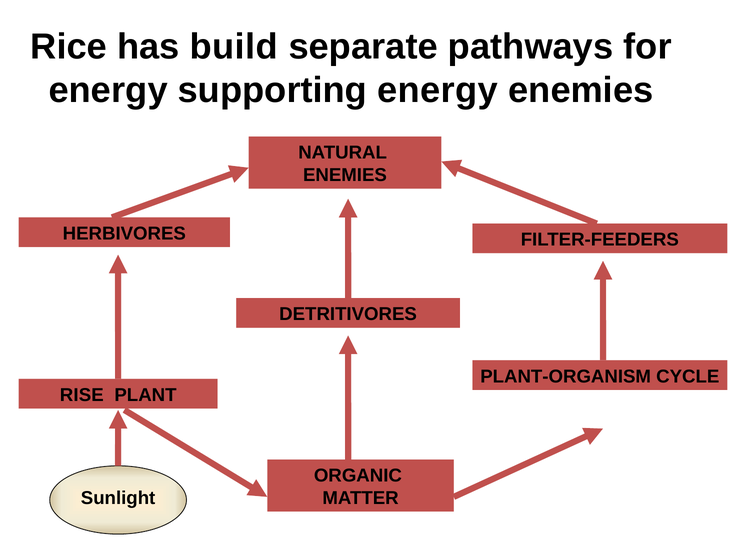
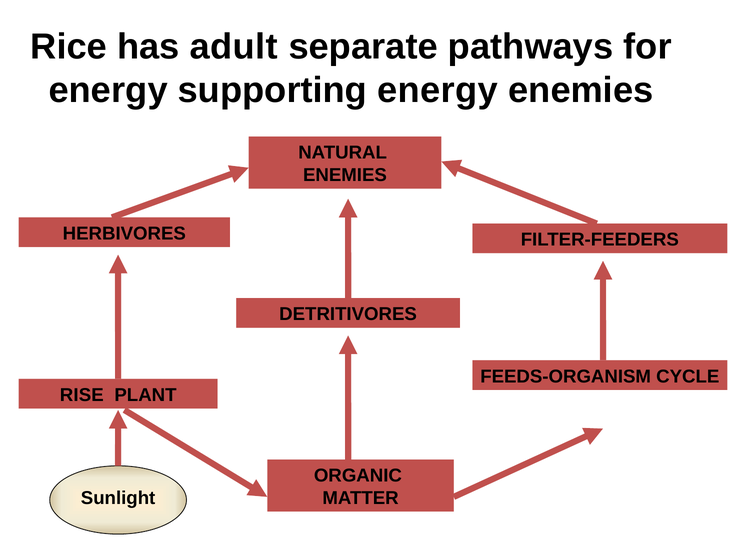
build: build -> adult
PLANT-ORGANISM: PLANT-ORGANISM -> FEEDS-ORGANISM
